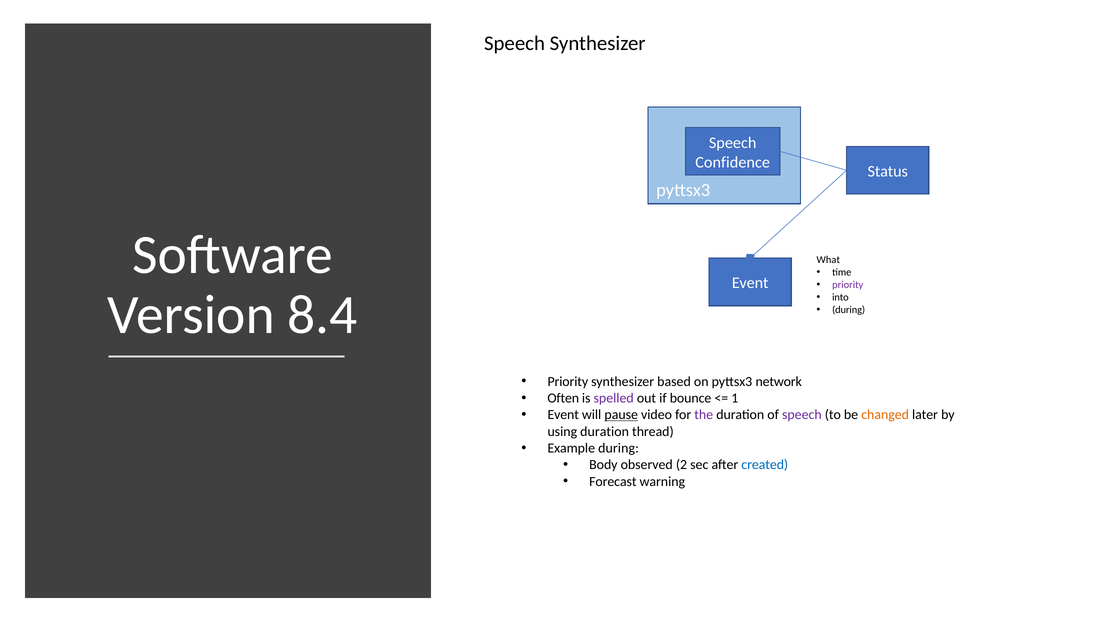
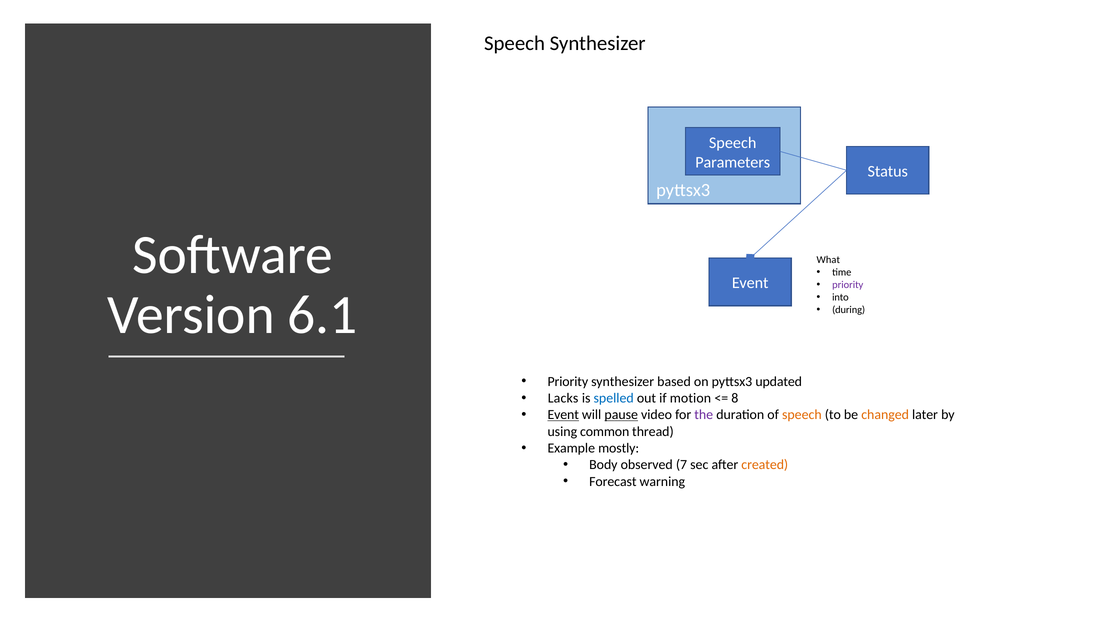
Confidence: Confidence -> Parameters
8.4: 8.4 -> 6.1
network: network -> updated
Often: Often -> Lacks
spelled colour: purple -> blue
bounce: bounce -> motion
1: 1 -> 8
Event at (563, 415) underline: none -> present
speech at (802, 415) colour: purple -> orange
using duration: duration -> common
Example during: during -> mostly
2: 2 -> 7
created colour: blue -> orange
